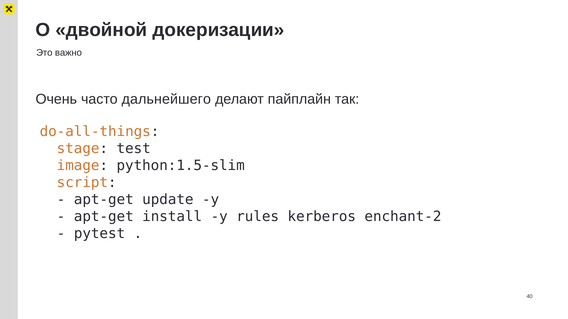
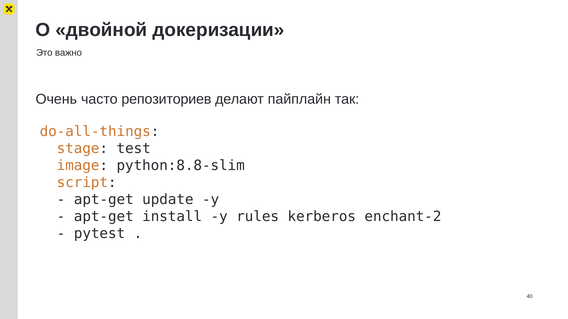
дальнейшего: дальнейшего -> репозиториев
python:1.5-slim: python:1.5-slim -> python:8.8-slim
